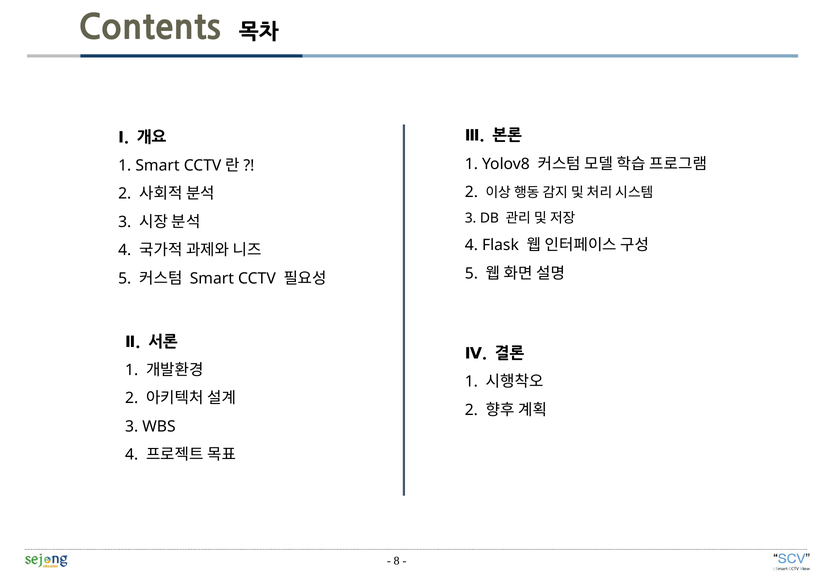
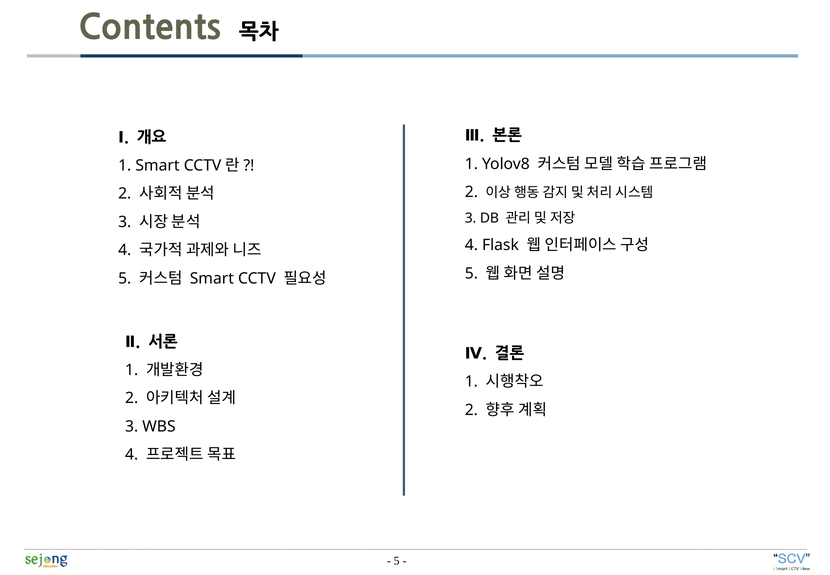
8 at (397, 561): 8 -> 5
